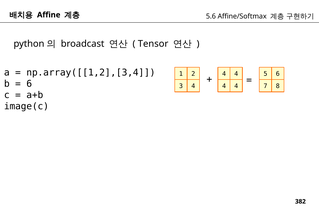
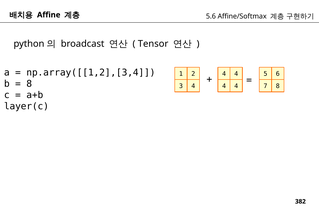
6 at (29, 84): 6 -> 8
image(c: image(c -> layer(c
